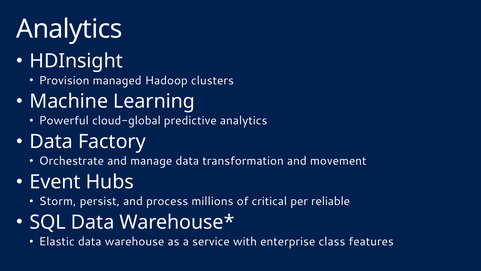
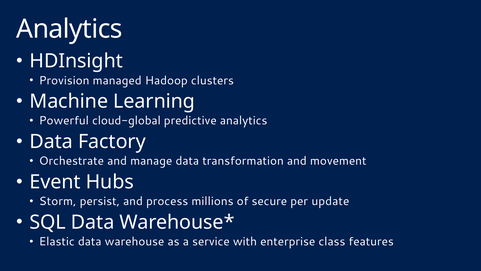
critical: critical -> secure
reliable: reliable -> update
